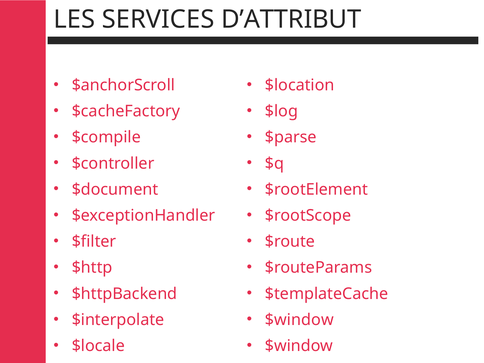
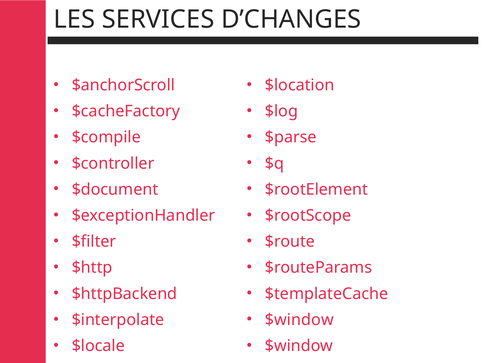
D’ATTRIBUT: D’ATTRIBUT -> D’CHANGES
